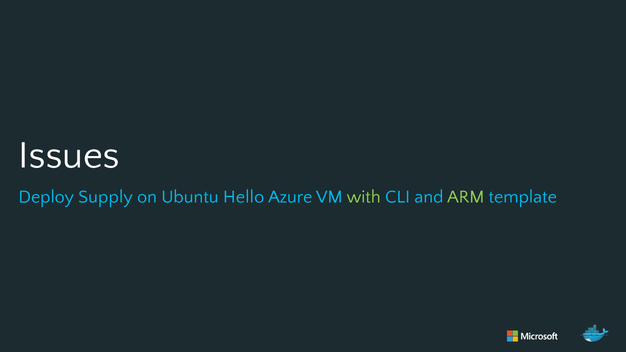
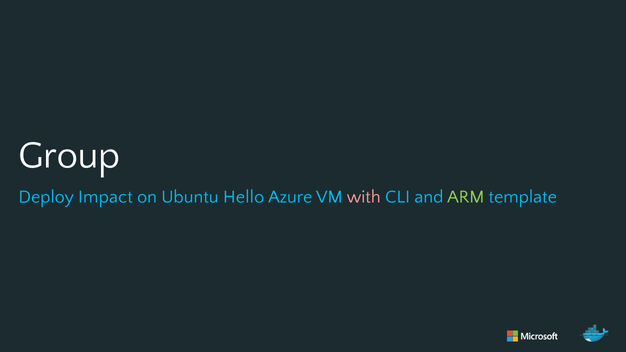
Issues: Issues -> Group
Supply: Supply -> Impact
with colour: light green -> pink
